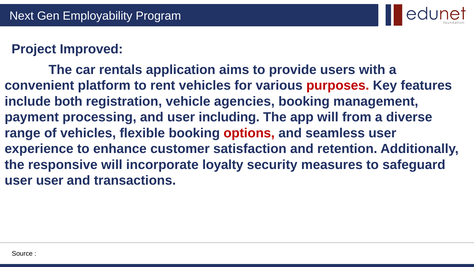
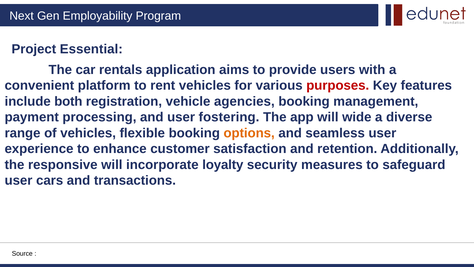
Improved: Improved -> Essential
including: including -> fostering
from: from -> wide
options colour: red -> orange
user user: user -> cars
